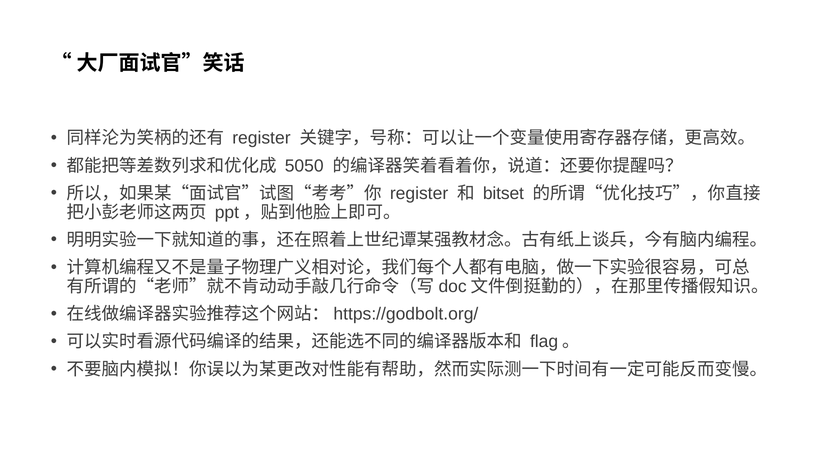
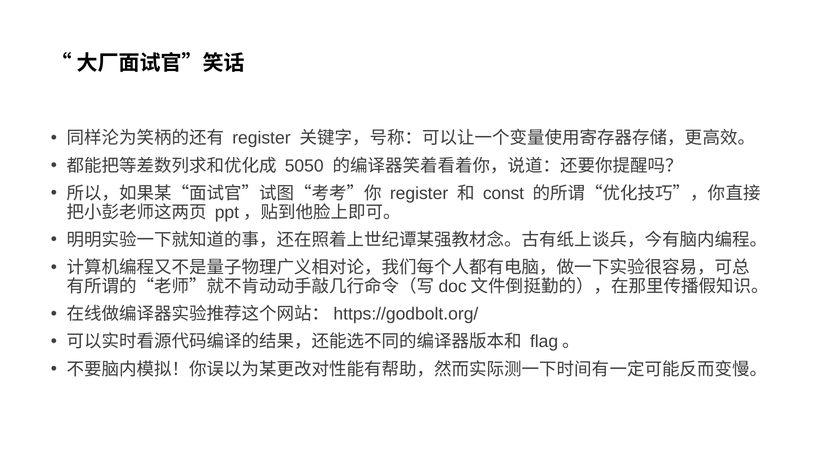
bitset: bitset -> const
